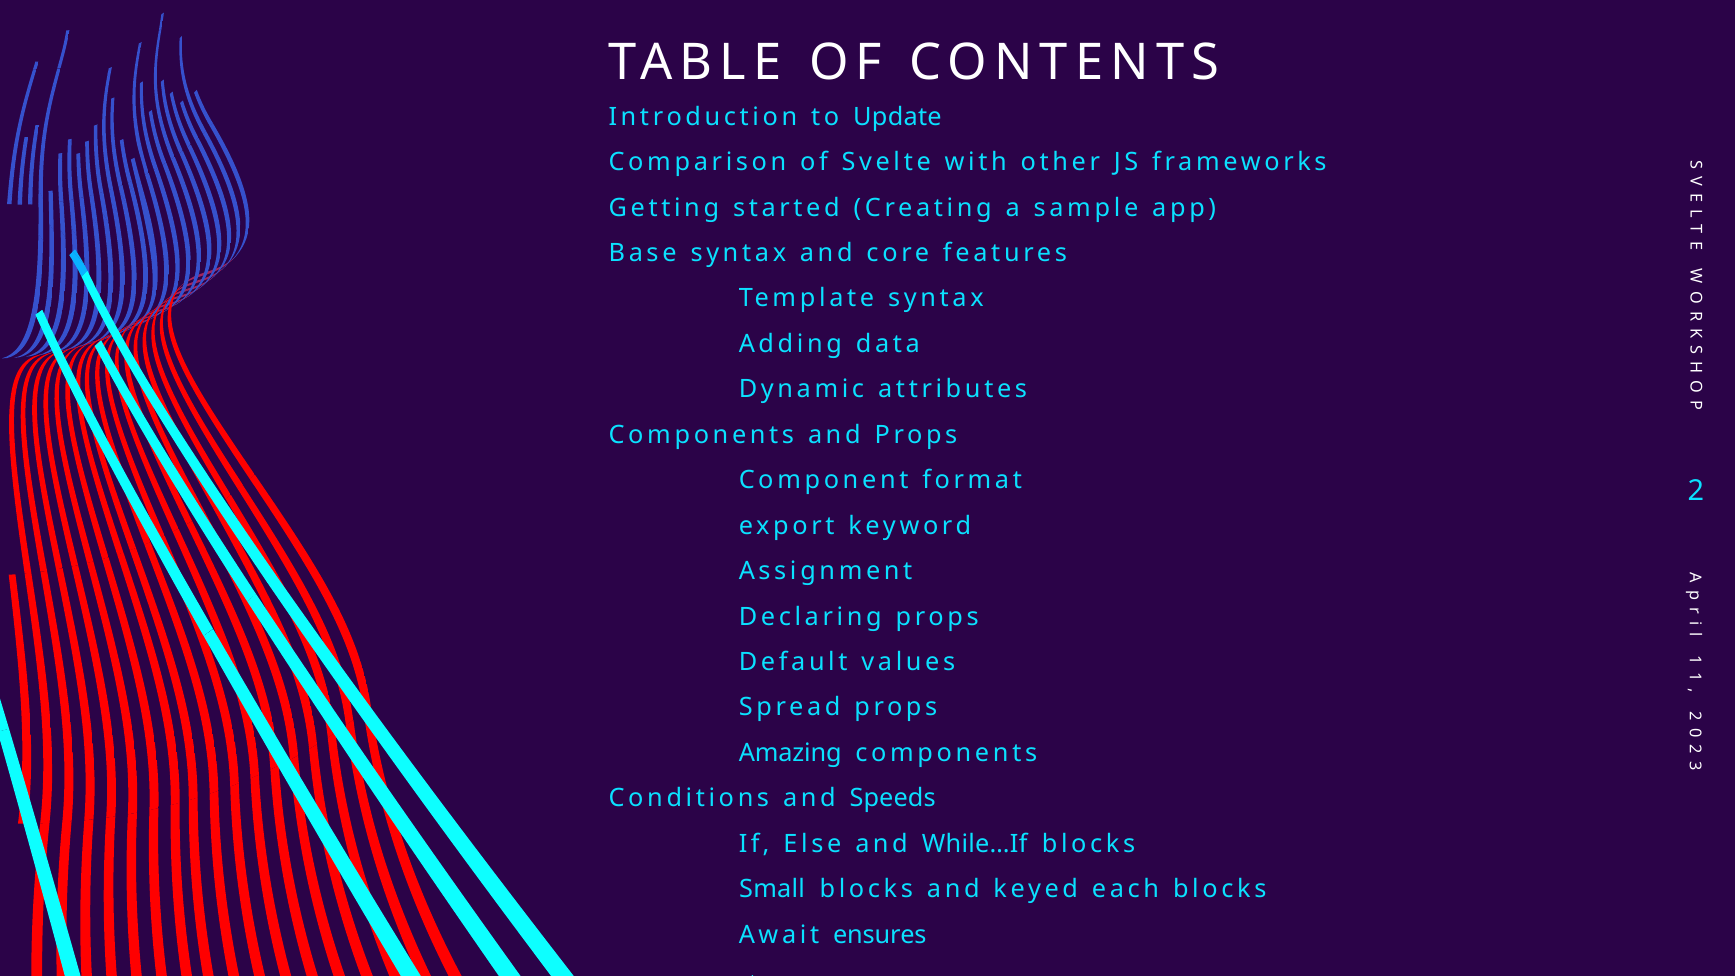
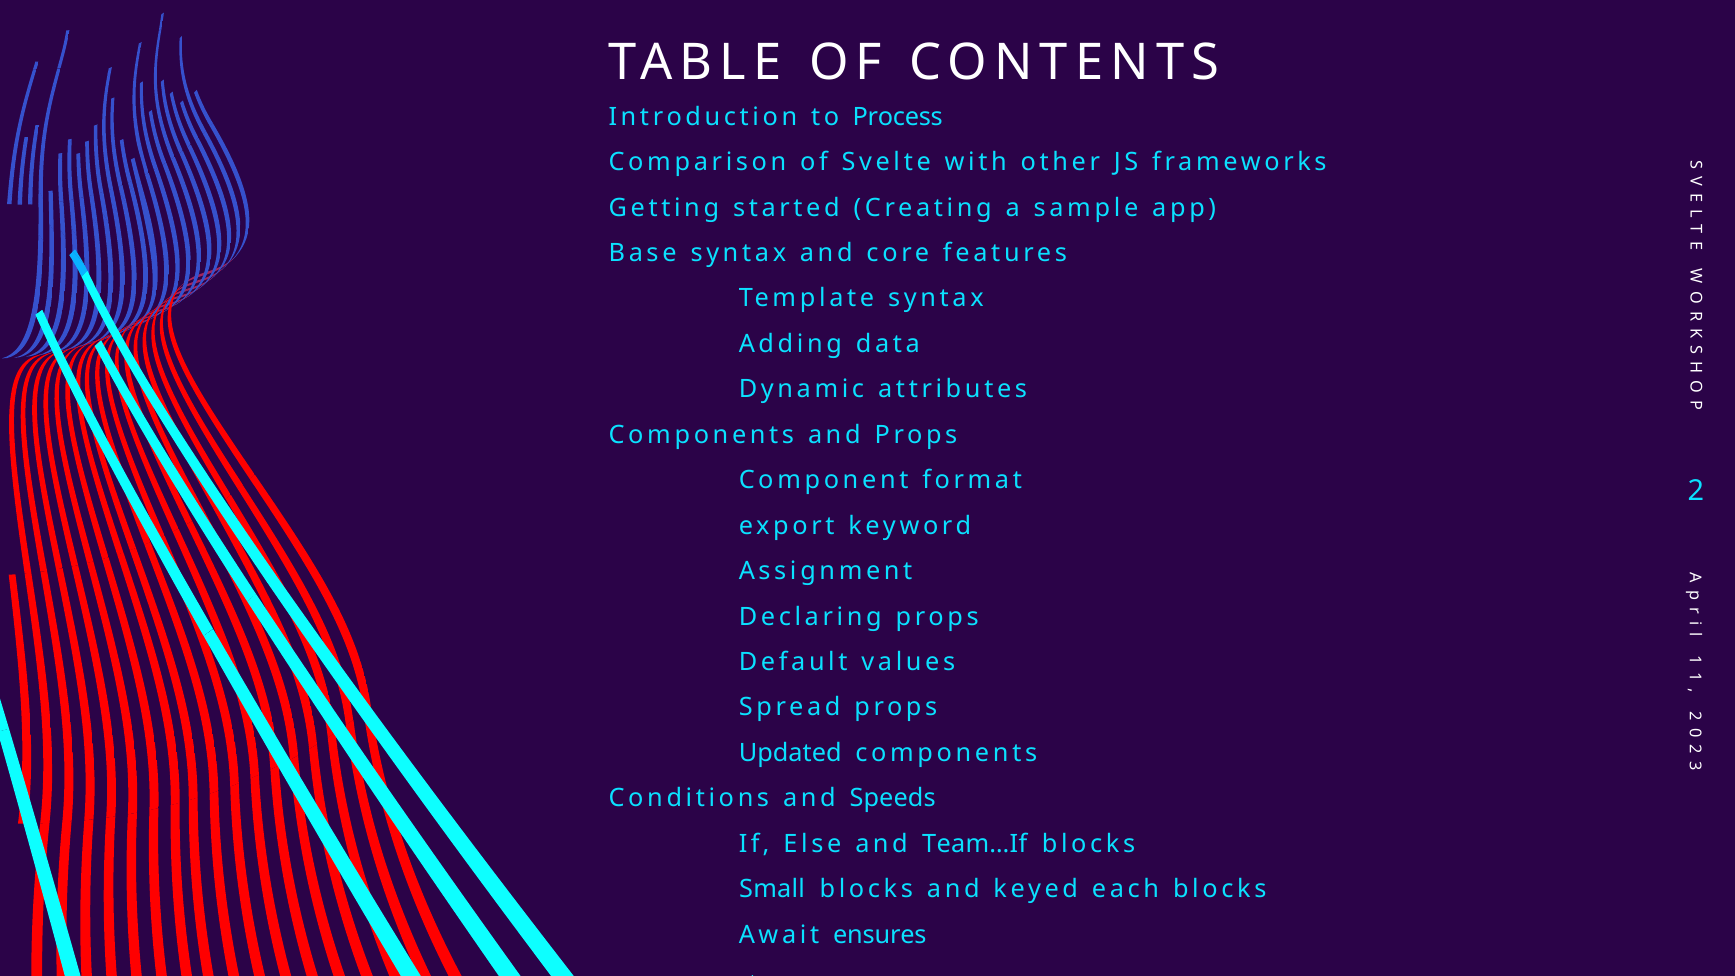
Update: Update -> Process
Amazing: Amazing -> Updated
While…If: While…If -> Team…If
